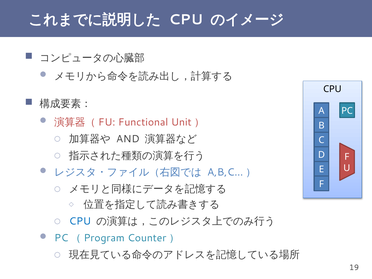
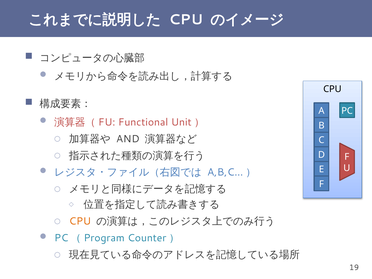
CPU at (80, 221) colour: blue -> orange
